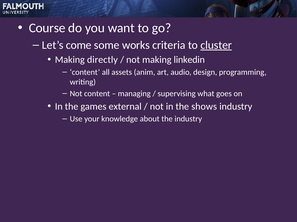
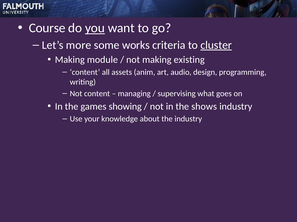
you underline: none -> present
come: come -> more
directly: directly -> module
linkedin: linkedin -> existing
external: external -> showing
